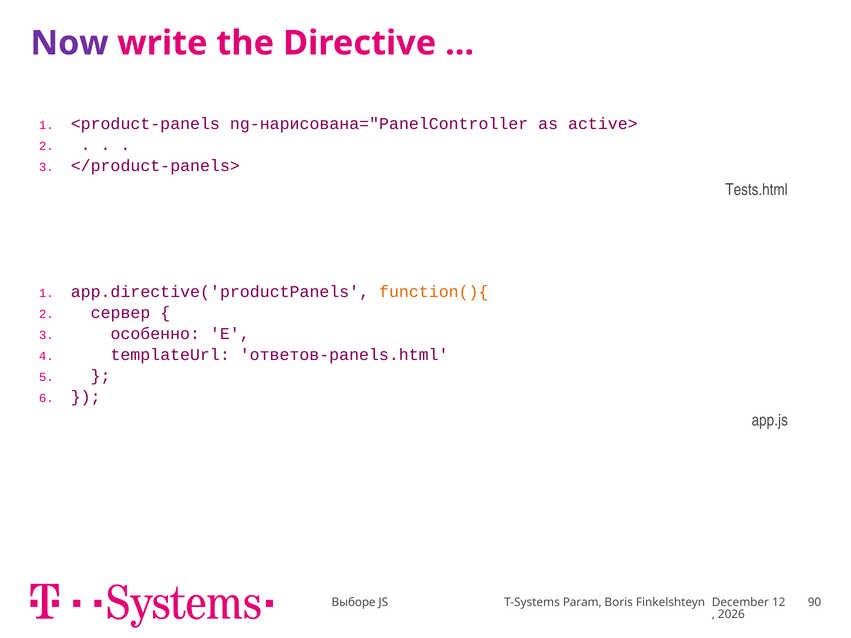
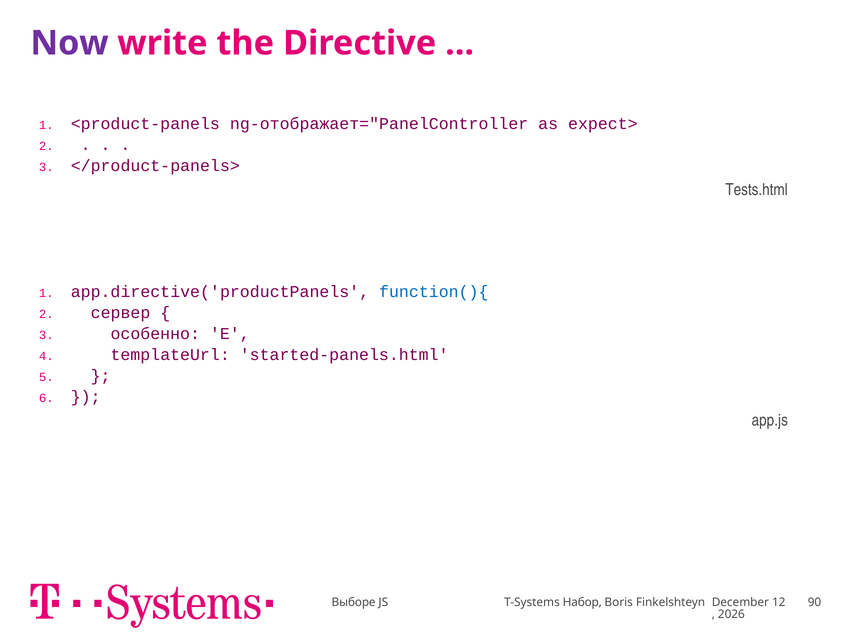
ng-нарисована="PanelController: ng-нарисована="PanelController -> ng-отображает="PanelController
active>: active> -> expect>
function(){ colour: orange -> blue
ответов-panels.html: ответов-panels.html -> started-panels.html
Param: Param -> Набор
